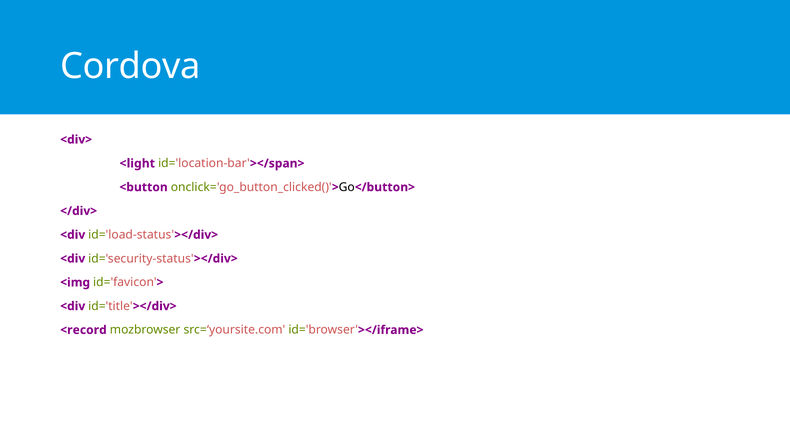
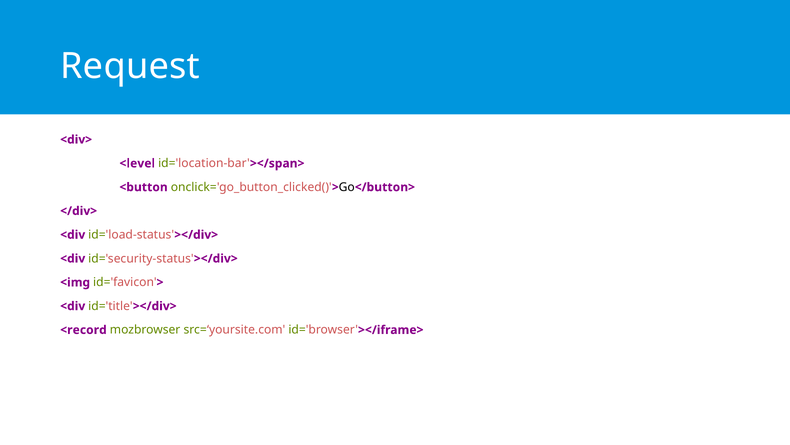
Cordova: Cordova -> Request
<light: <light -> <level
